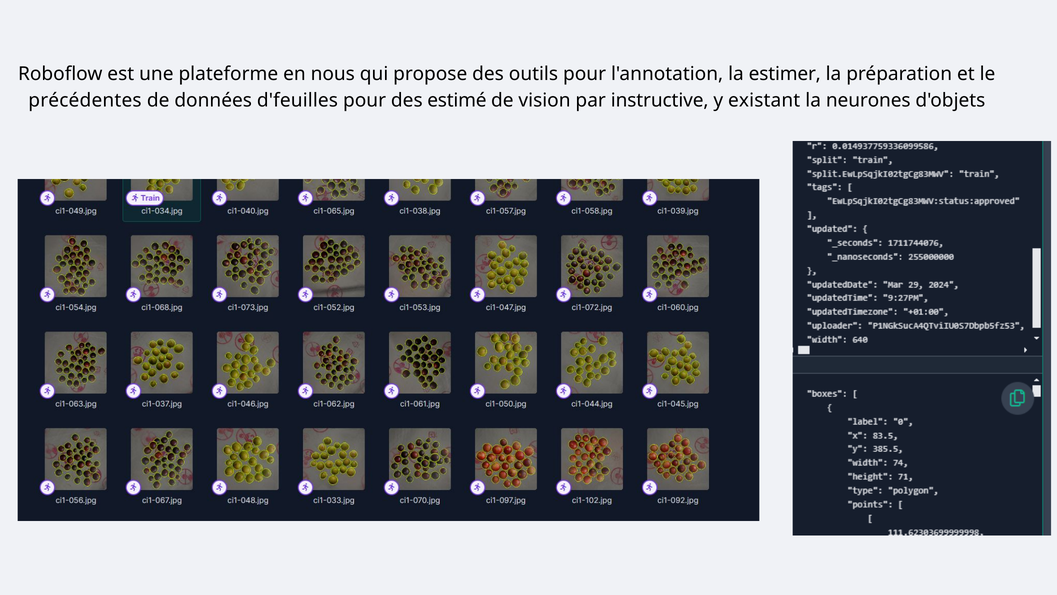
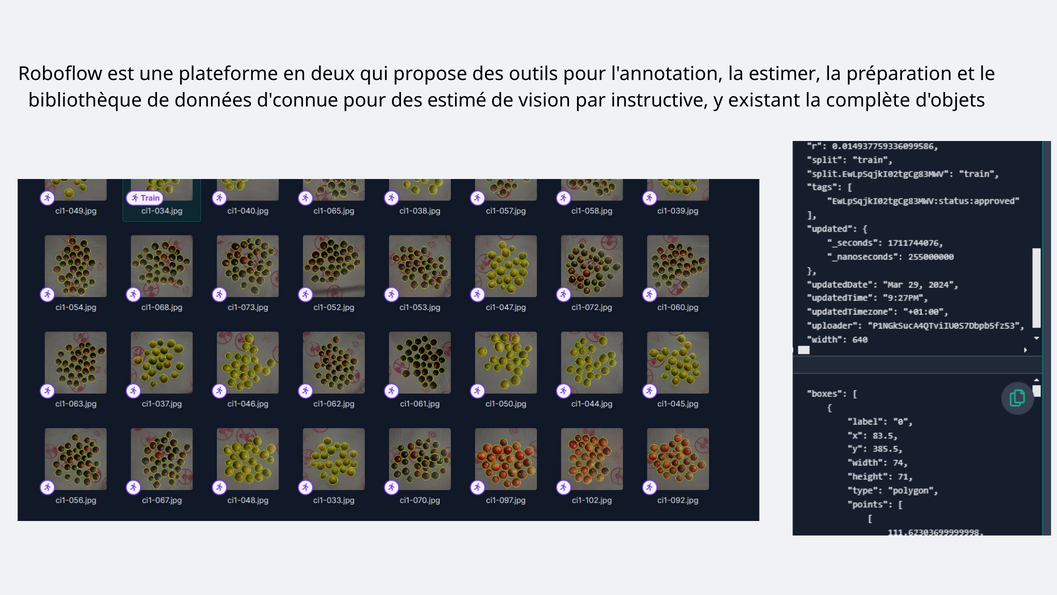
nous: nous -> deux
précédentes: précédentes -> bibliothèque
d'feuilles: d'feuilles -> d'connue
neurones: neurones -> complète
